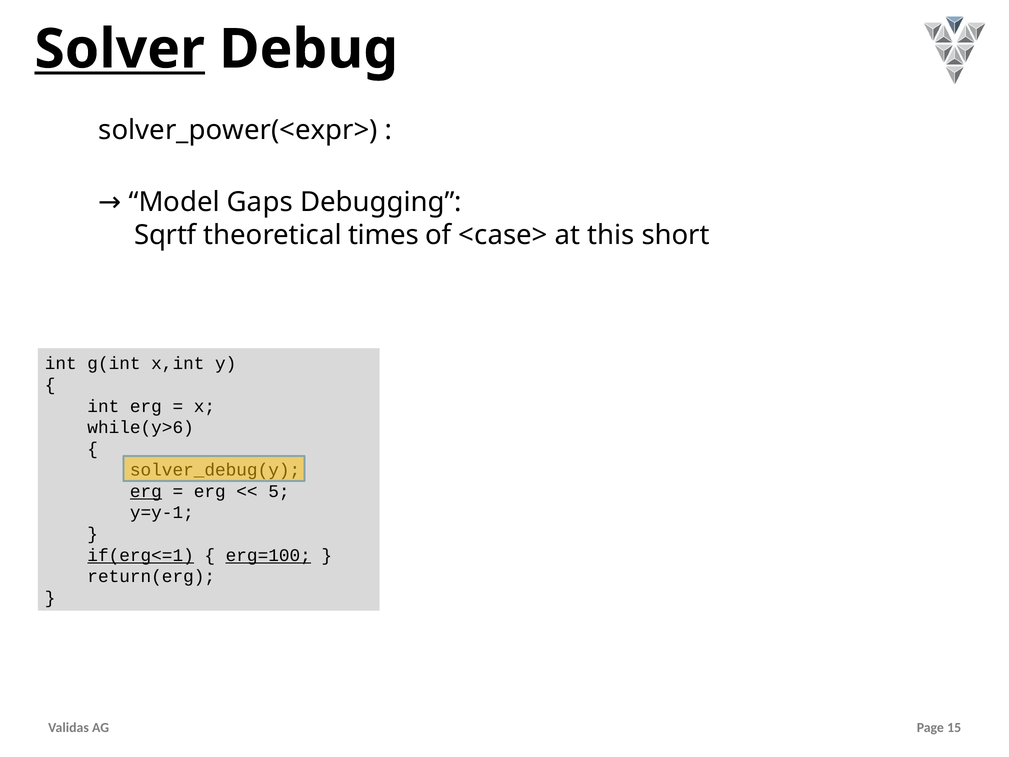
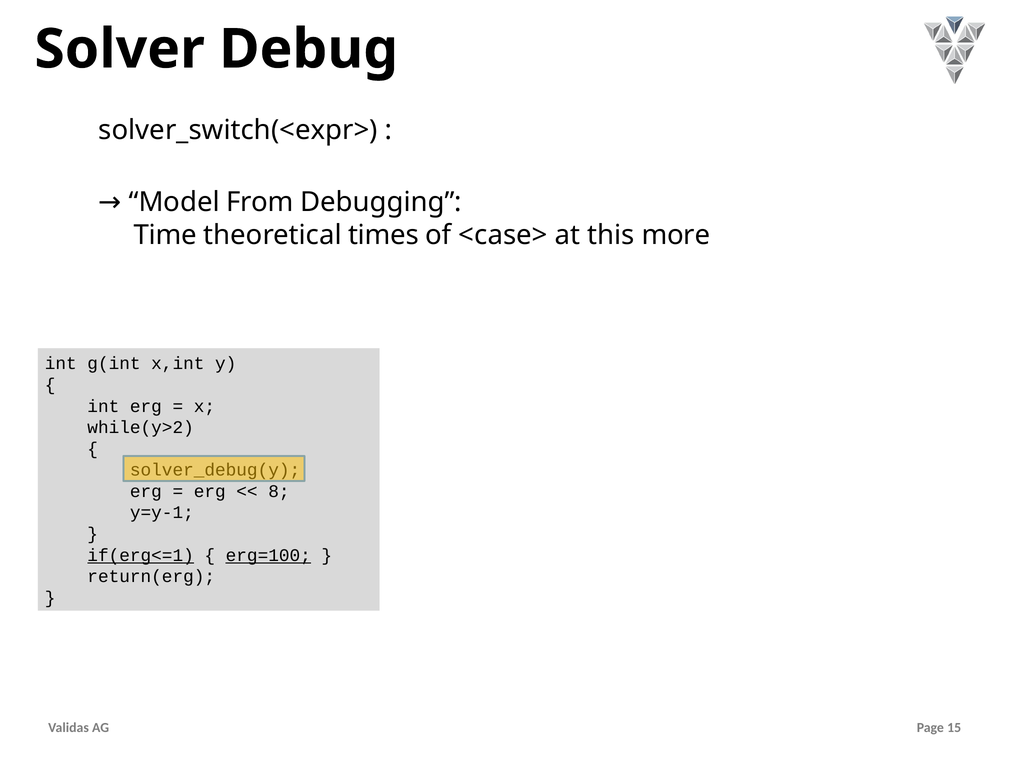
Solver underline: present -> none
solver_power(<expr>: solver_power(<expr> -> solver_switch(<expr>
Gaps: Gaps -> From
Sqrtf: Sqrtf -> Time
short: short -> more
while(y>6: while(y>6 -> while(y>2
erg at (146, 491) underline: present -> none
5: 5 -> 8
